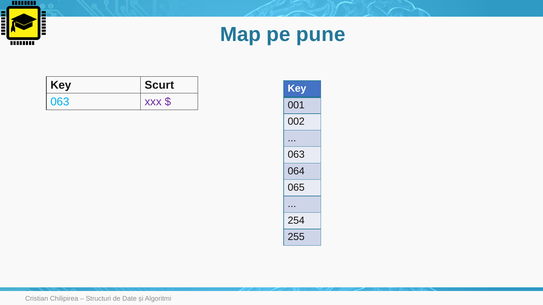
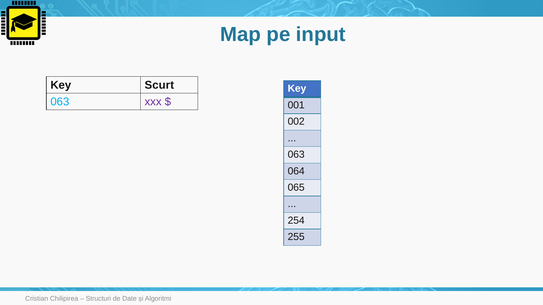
pune: pune -> input
